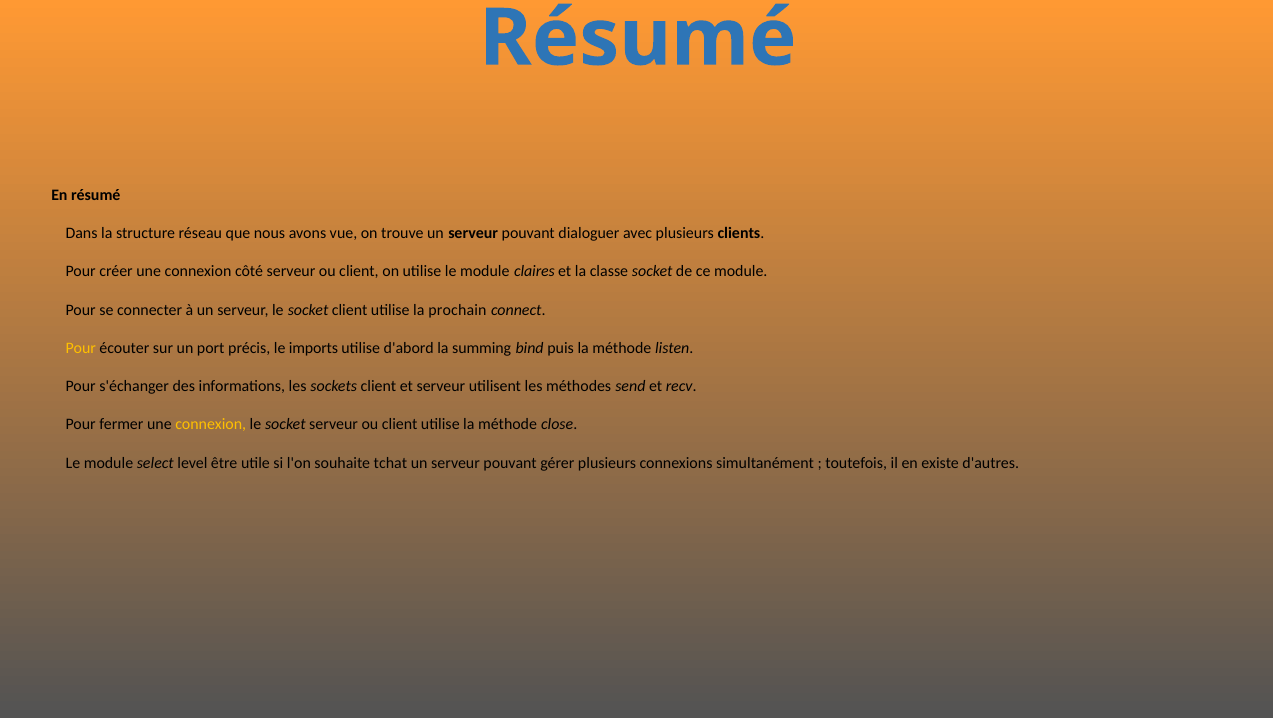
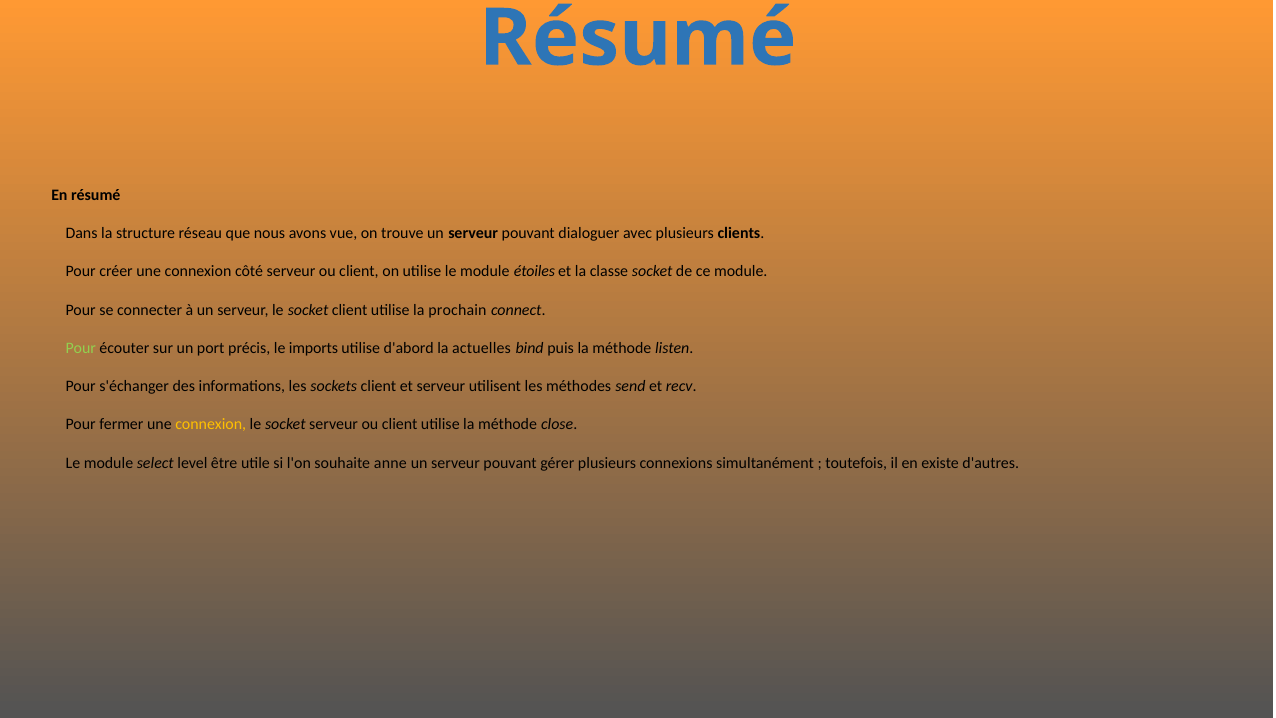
claires: claires -> étoiles
Pour at (81, 348) colour: yellow -> light green
summing: summing -> actuelles
tchat: tchat -> anne
